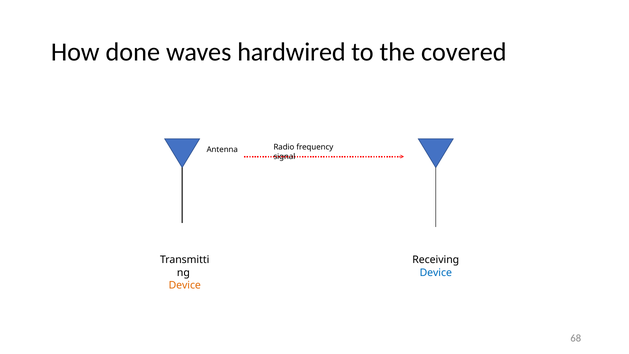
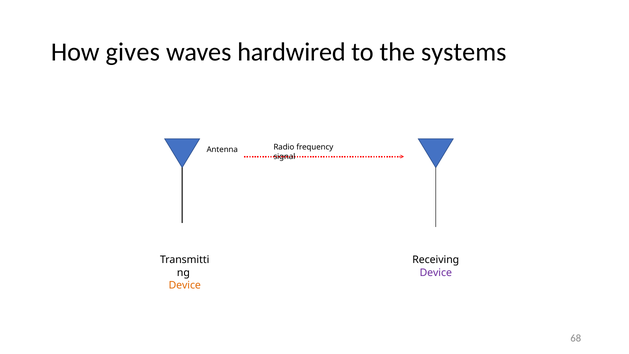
done: done -> gives
covered: covered -> systems
Device at (436, 272) colour: blue -> purple
